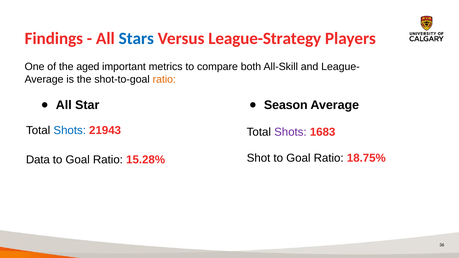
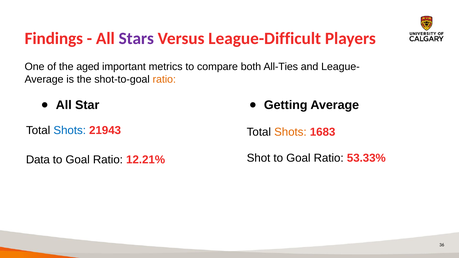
Stars colour: blue -> purple
League-Strategy: League-Strategy -> League-Difficult
All-Skill: All-Skill -> All-Ties
Season: Season -> Getting
Shots at (290, 132) colour: purple -> orange
18.75%: 18.75% -> 53.33%
15.28%: 15.28% -> 12.21%
